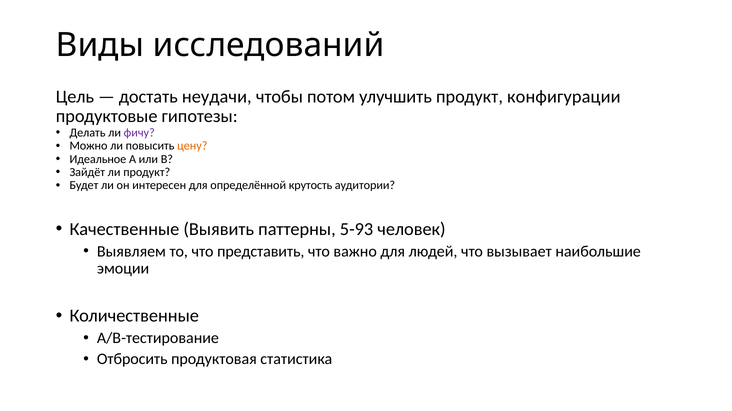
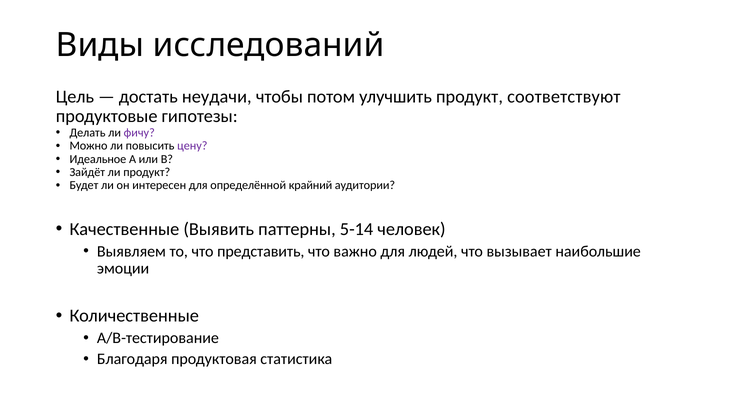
конфигурации: конфигурации -> соответствуют
цену colour: orange -> purple
крутость: крутость -> крайний
5-93: 5-93 -> 5-14
Отбросить: Отбросить -> Благодаря
